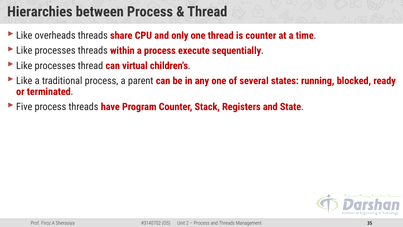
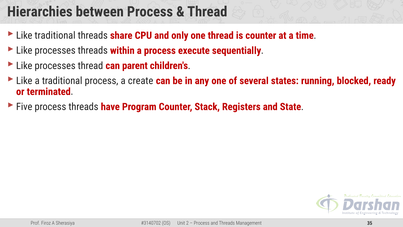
Like overheads: overheads -> traditional
virtual: virtual -> parent
parent: parent -> create
